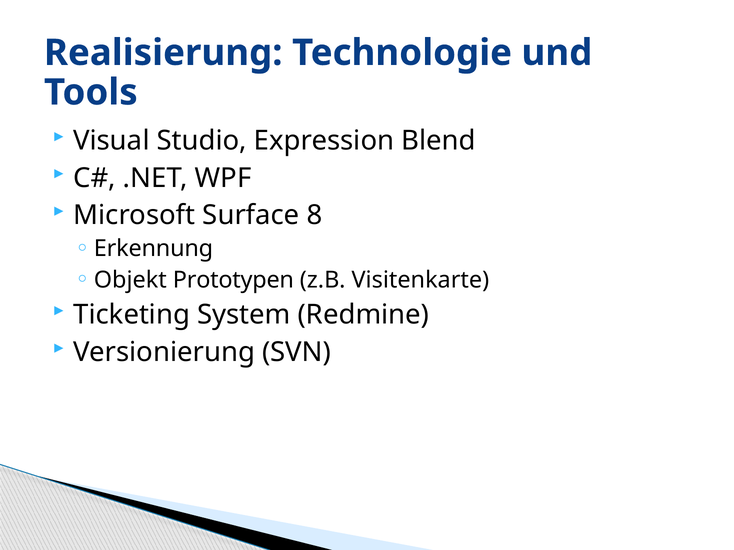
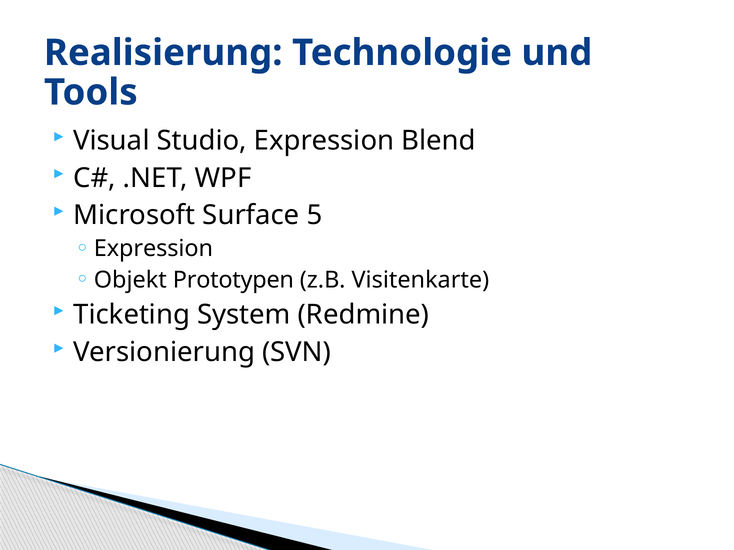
8: 8 -> 5
Erkennung at (153, 249): Erkennung -> Expression
